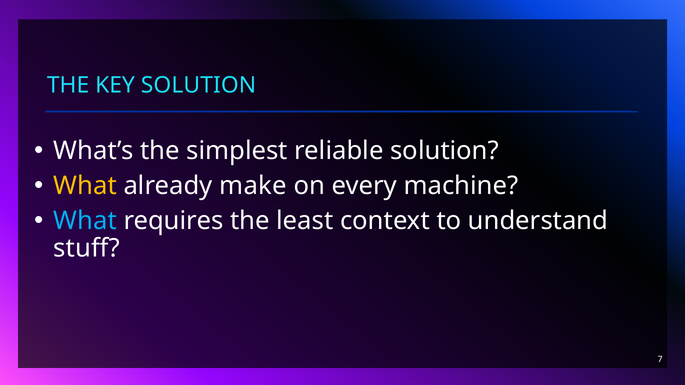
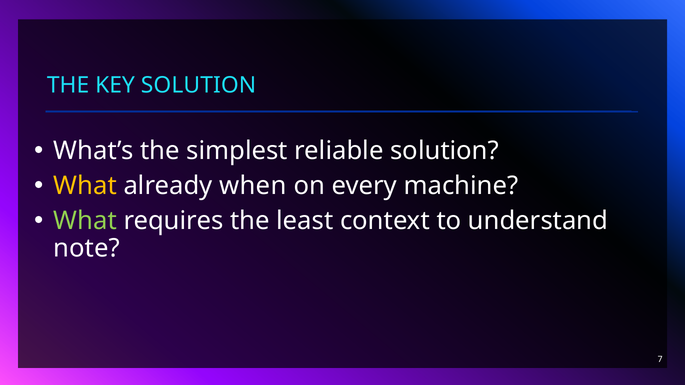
make: make -> when
What at (85, 221) colour: light blue -> light green
stuff: stuff -> note
